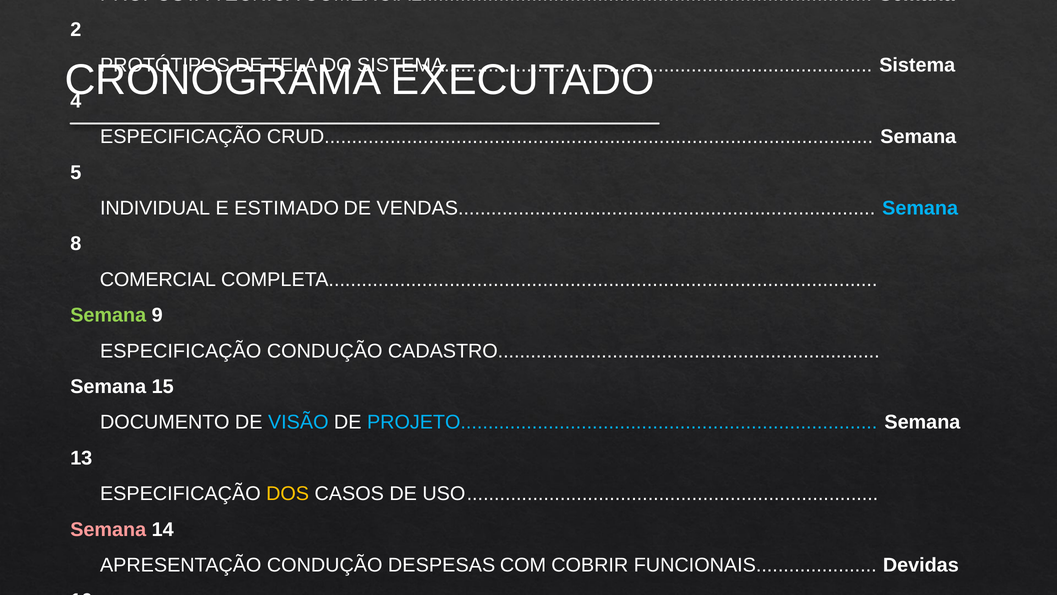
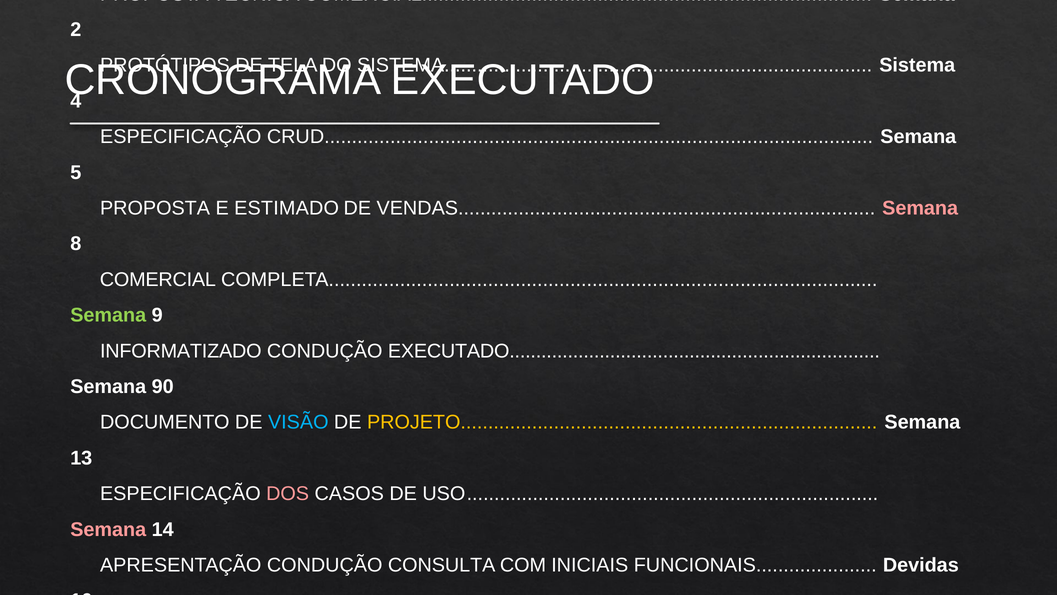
INDIVIDUAL at (155, 208): INDIVIDUAL -> PROPOSTA
Semana at (920, 208) colour: light blue -> pink
ESPECIFICAÇÃO at (181, 351): ESPECIFICAÇÃO -> INFORMATIZADO
CONDUÇÃO CADASTRO: CADASTRO -> EXECUTADO
15: 15 -> 90
PROJETO colour: light blue -> yellow
DOS colour: yellow -> pink
DESPESAS: DESPESAS -> CONSULTA
COBRIR: COBRIR -> INICIAIS
